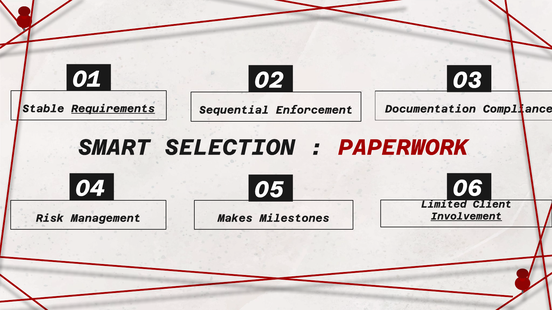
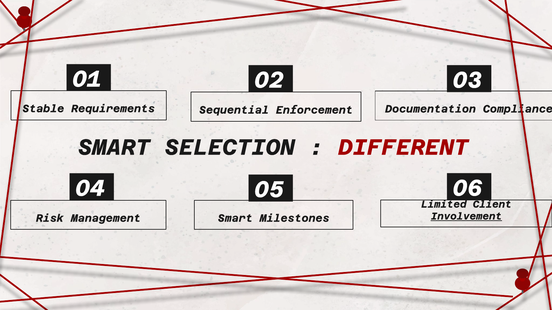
Requirements underline: present -> none
PAPERWORK: PAPERWORK -> DIFFERENT
Management Makes: Makes -> Smart
